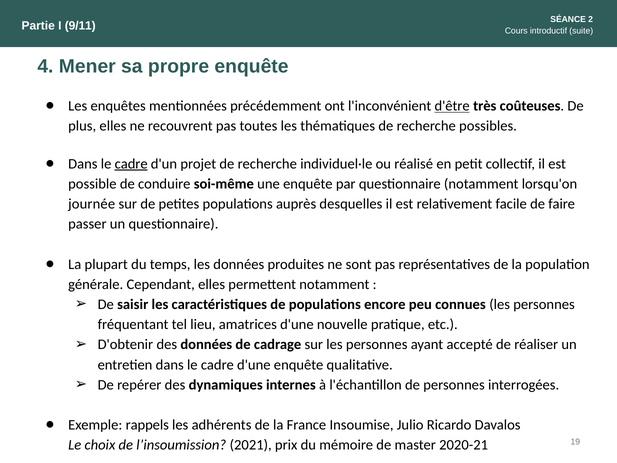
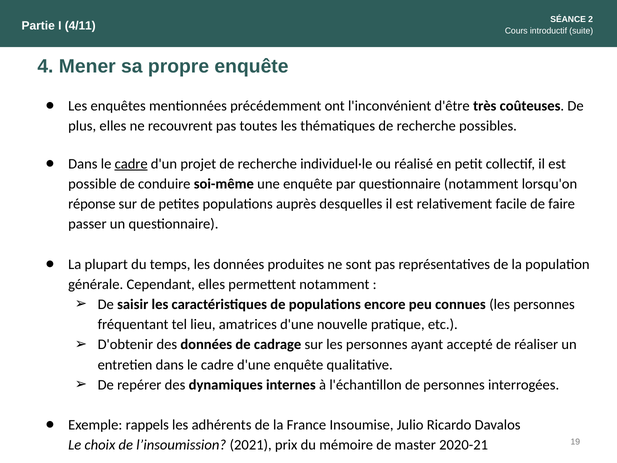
9/11: 9/11 -> 4/11
d'être underline: present -> none
journée: journée -> réponse
